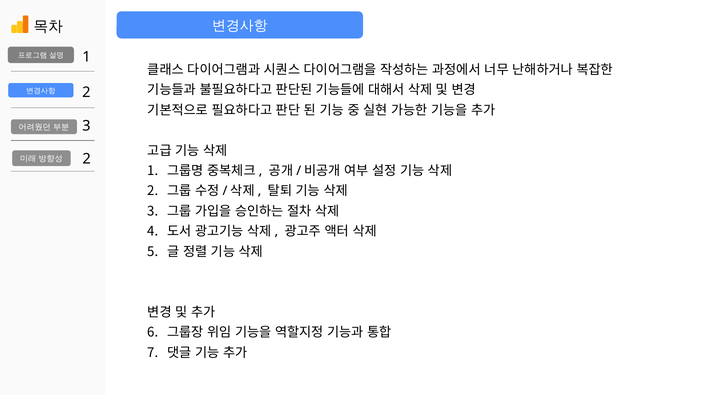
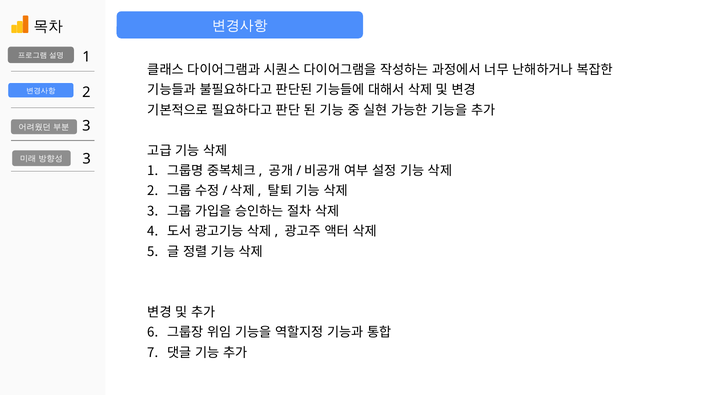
2 at (87, 159): 2 -> 3
